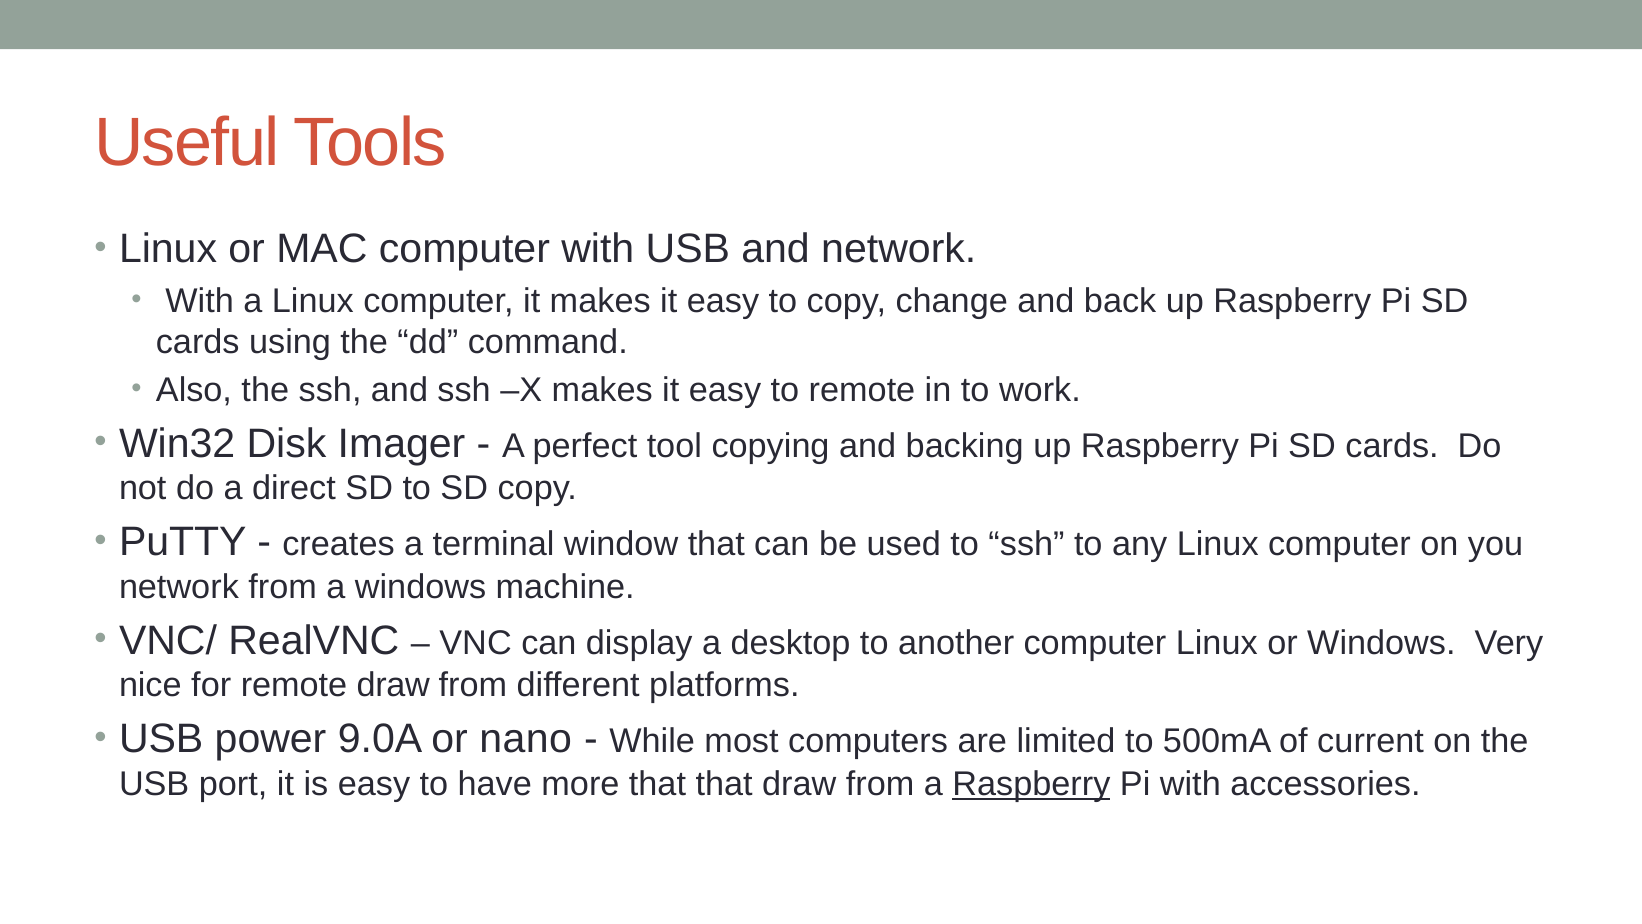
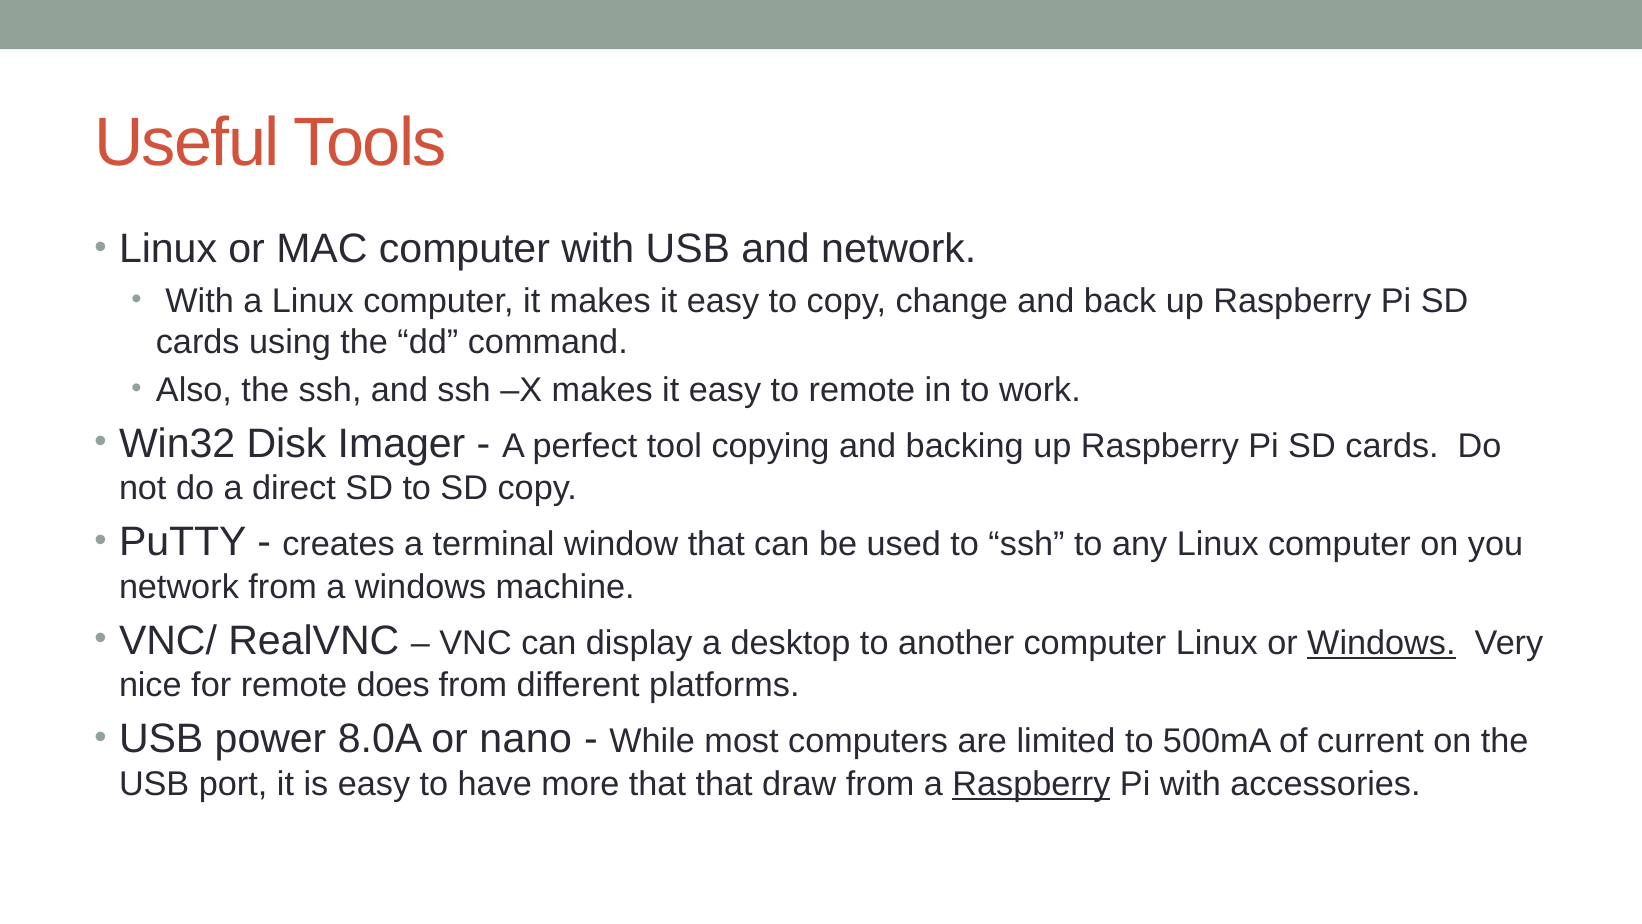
Windows at (1381, 643) underline: none -> present
remote draw: draw -> does
9.0A: 9.0A -> 8.0A
